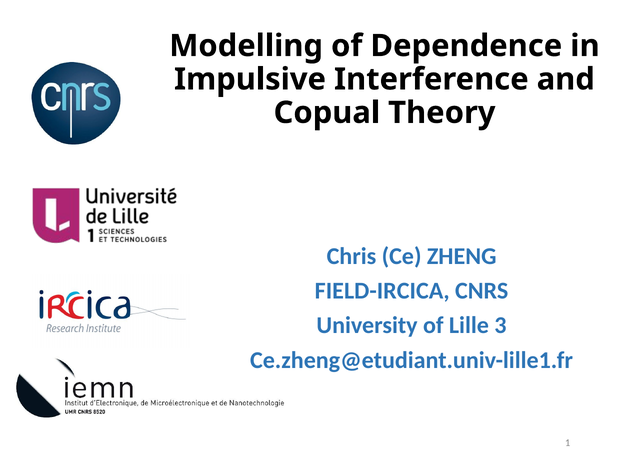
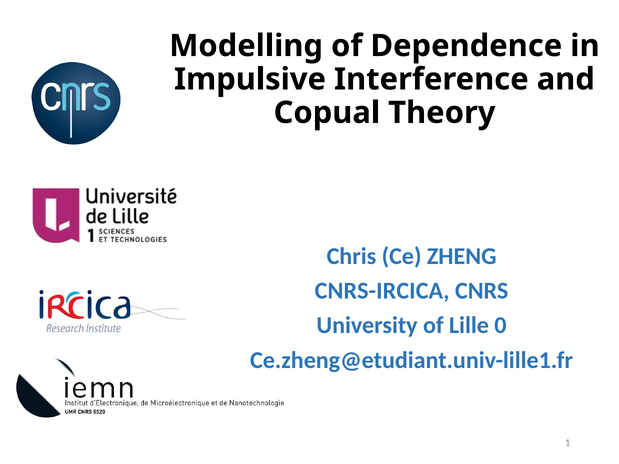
FIELD-IRCICA: FIELD-IRCICA -> CNRS-IRCICA
3: 3 -> 0
